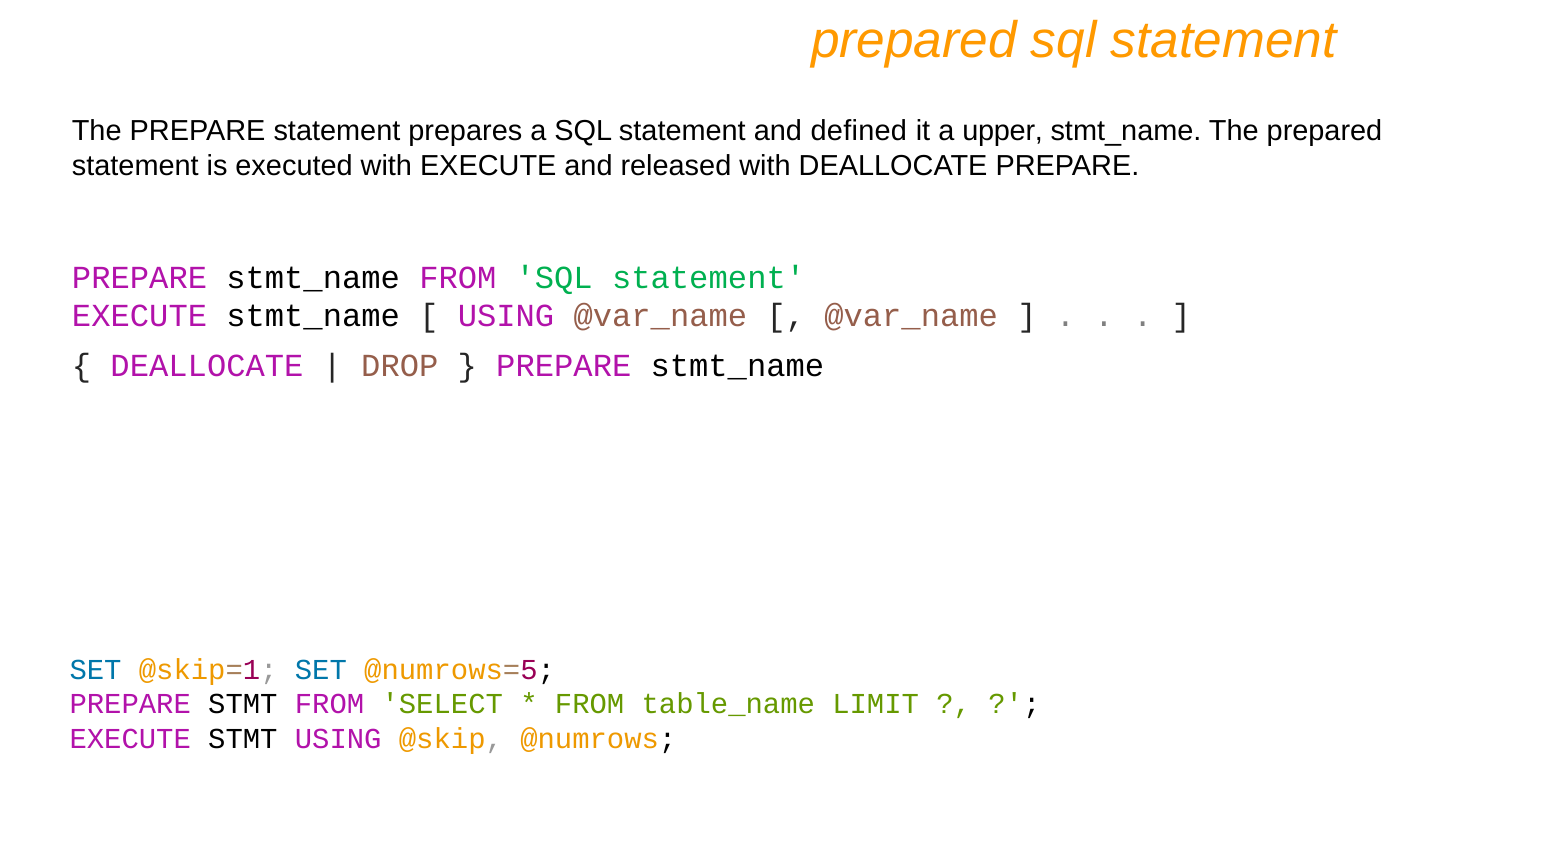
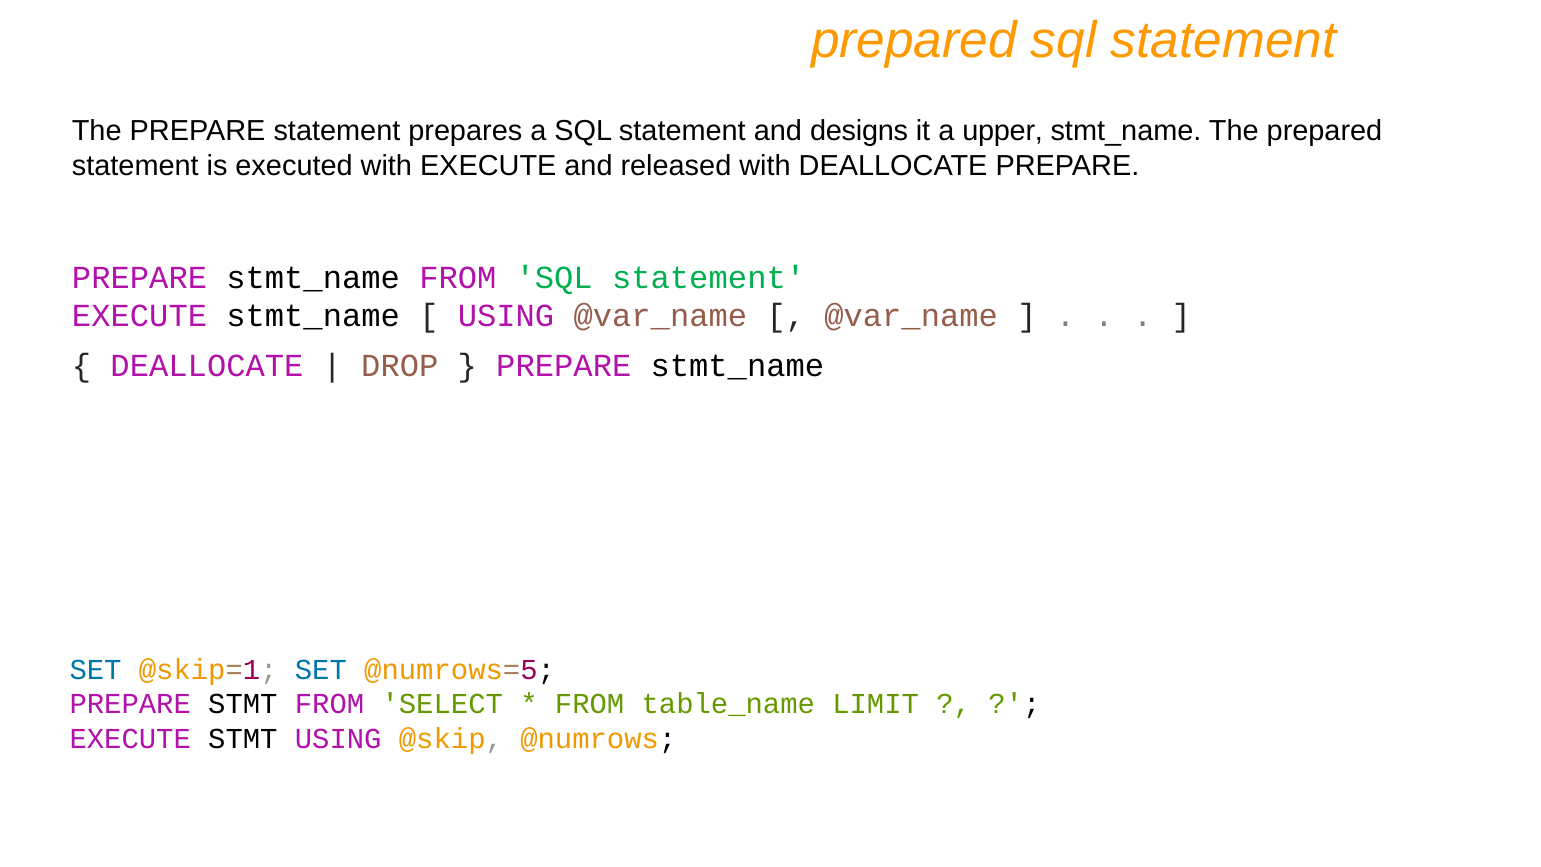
defined: defined -> designs
